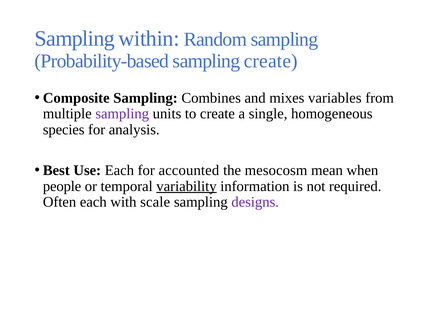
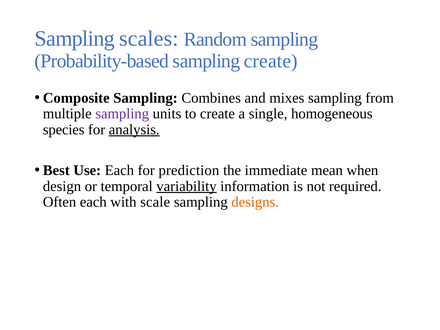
within: within -> scales
mixes variables: variables -> sampling
analysis underline: none -> present
accounted: accounted -> prediction
mesocosm: mesocosm -> immediate
people: people -> design
designs colour: purple -> orange
